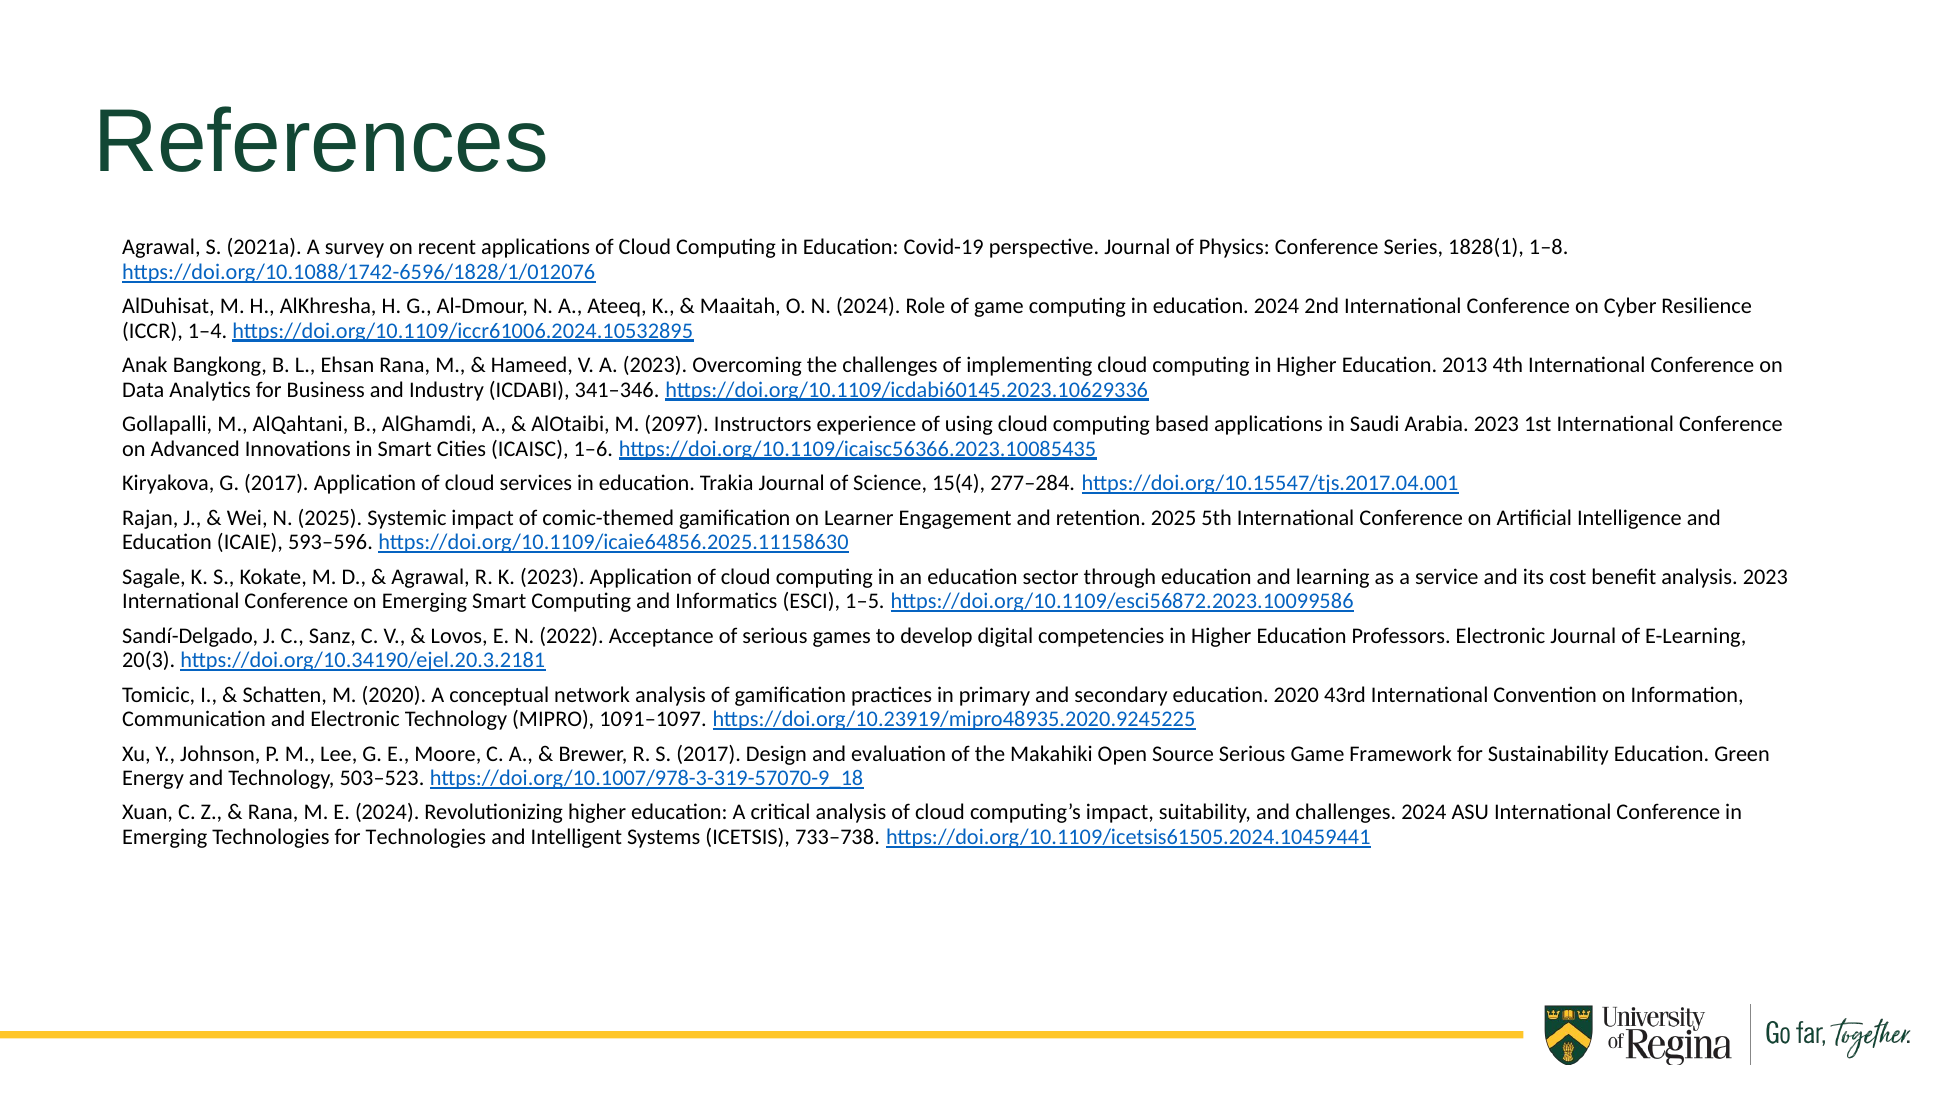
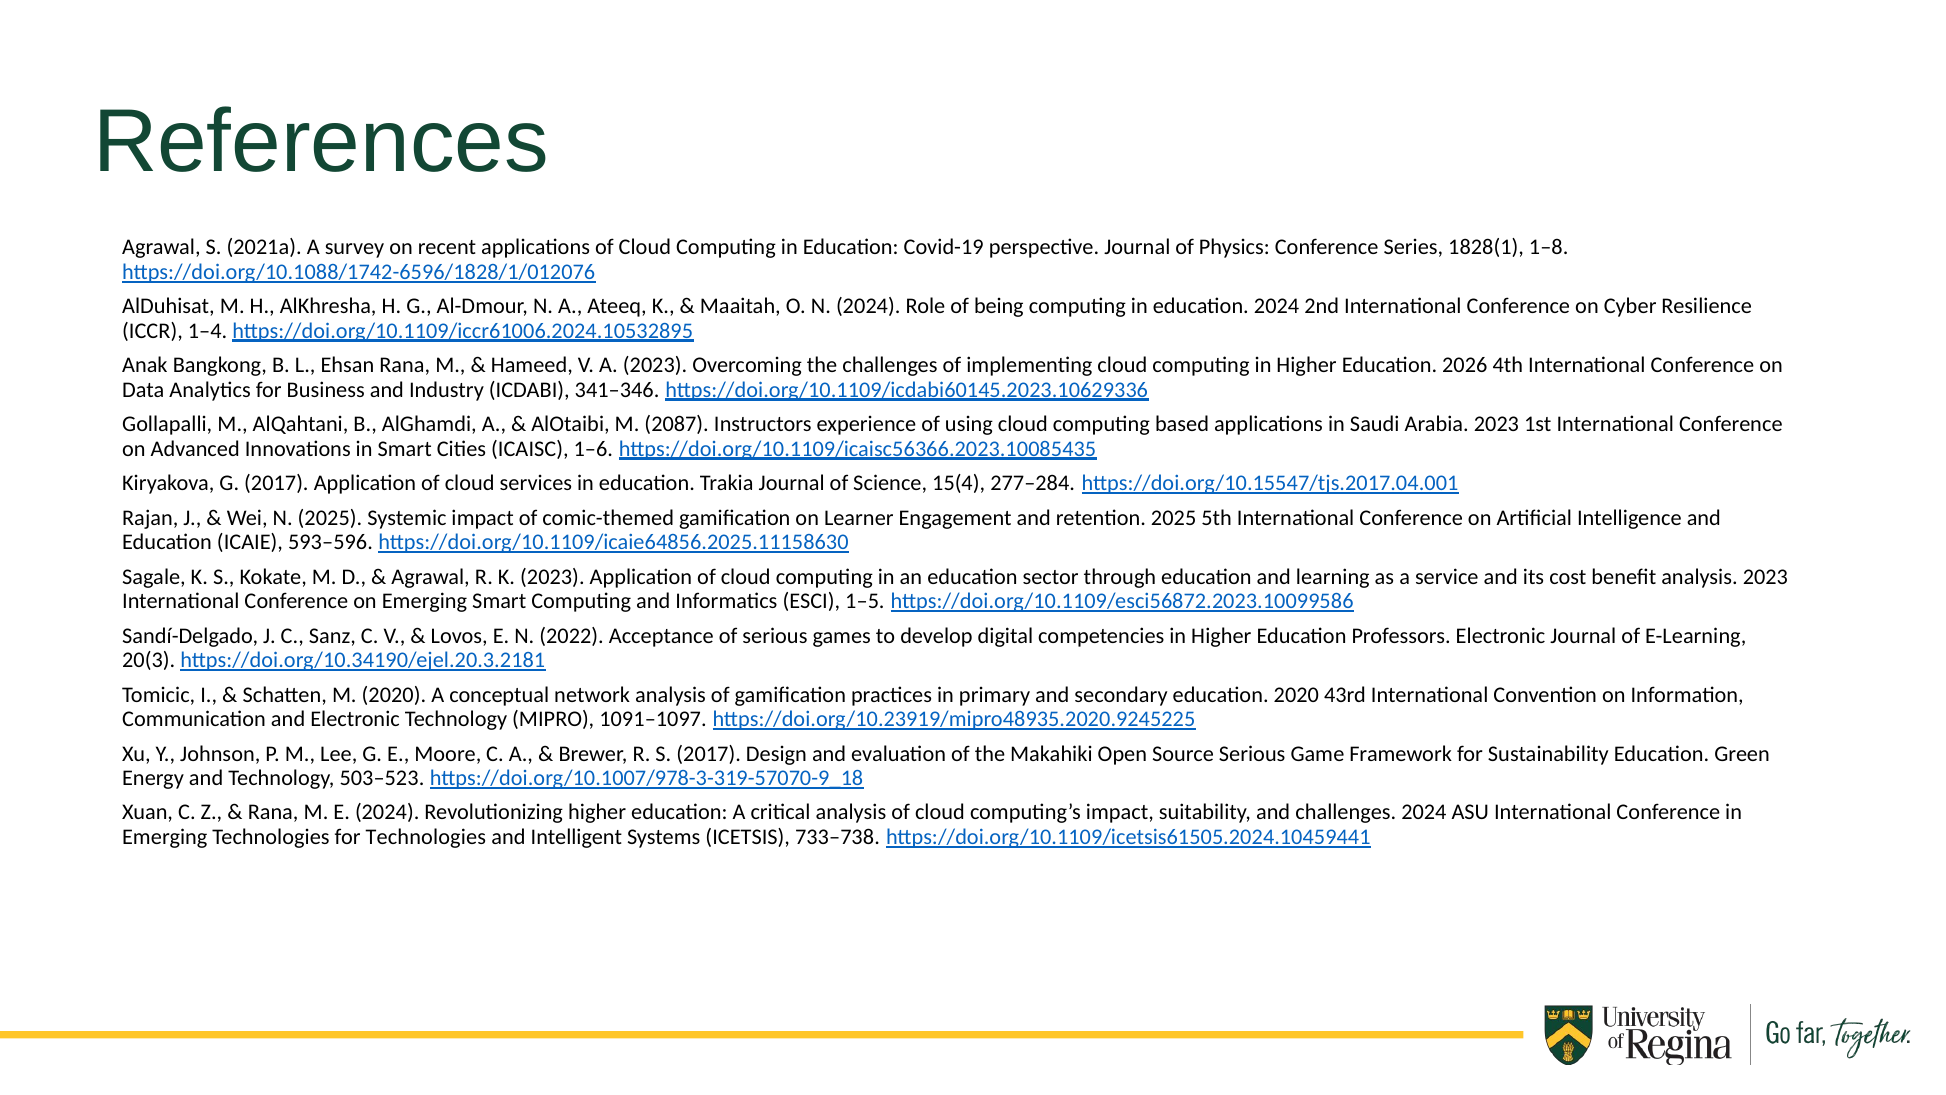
of game: game -> being
2013: 2013 -> 2026
2097: 2097 -> 2087
